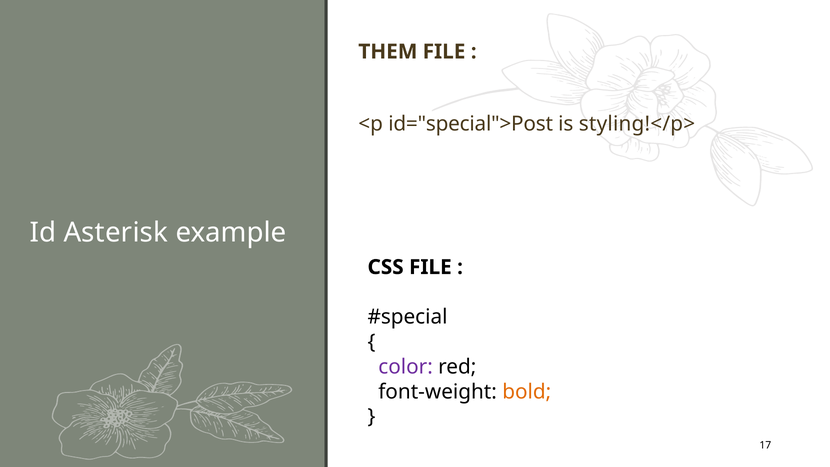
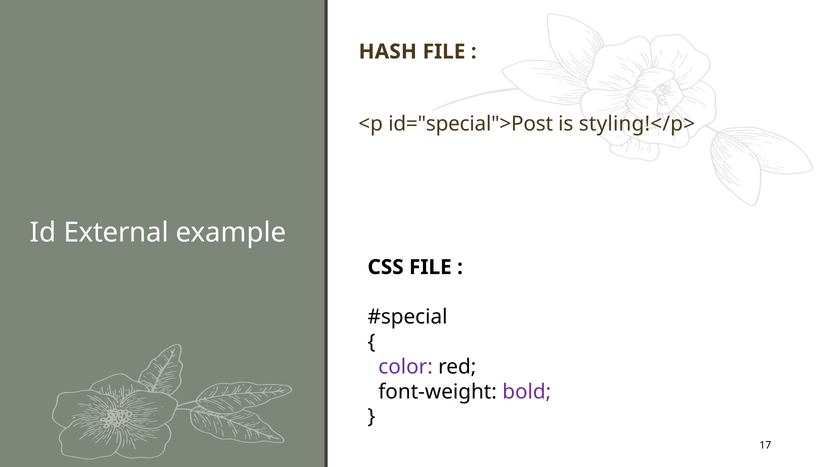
THEM: THEM -> HASH
Asterisk: Asterisk -> External
bold colour: orange -> purple
